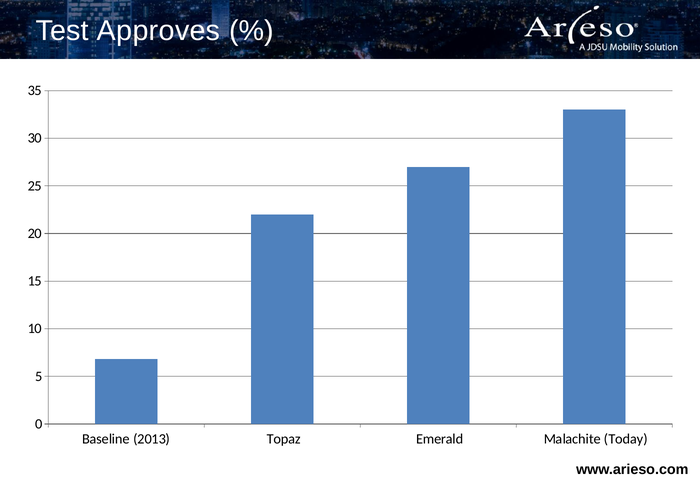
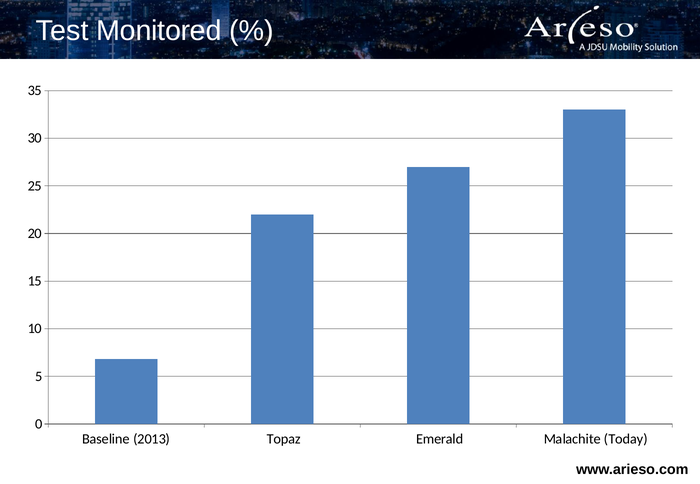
Approves: Approves -> Monitored
